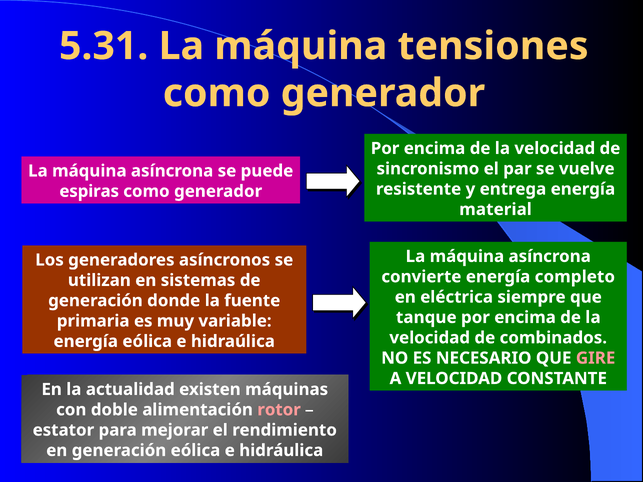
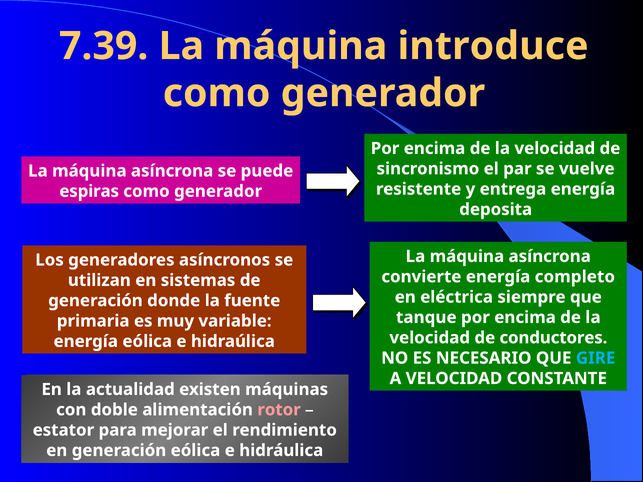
5.31: 5.31 -> 7.39
tensiones: tensiones -> introduce
material: material -> deposita
combinados: combinados -> conductores
GIRE colour: pink -> light blue
